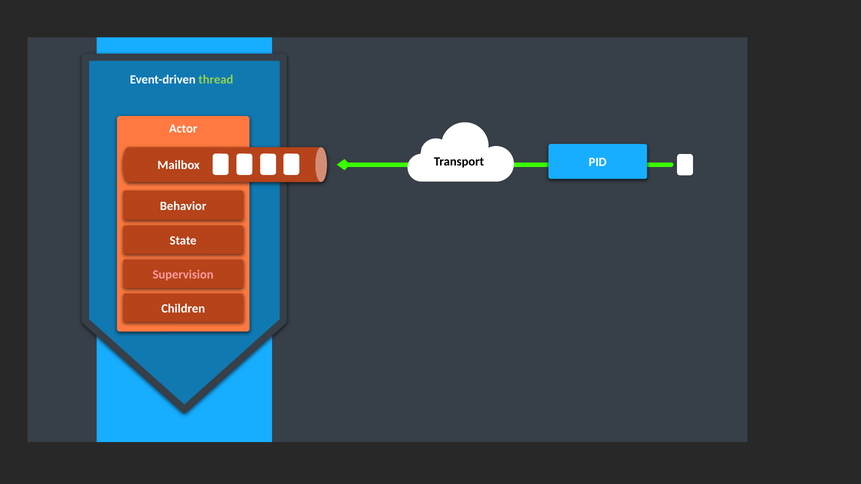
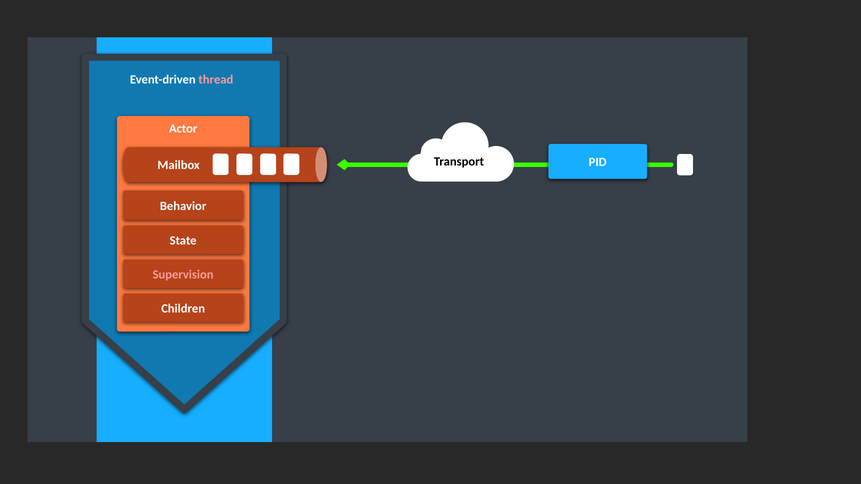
thread colour: light green -> pink
